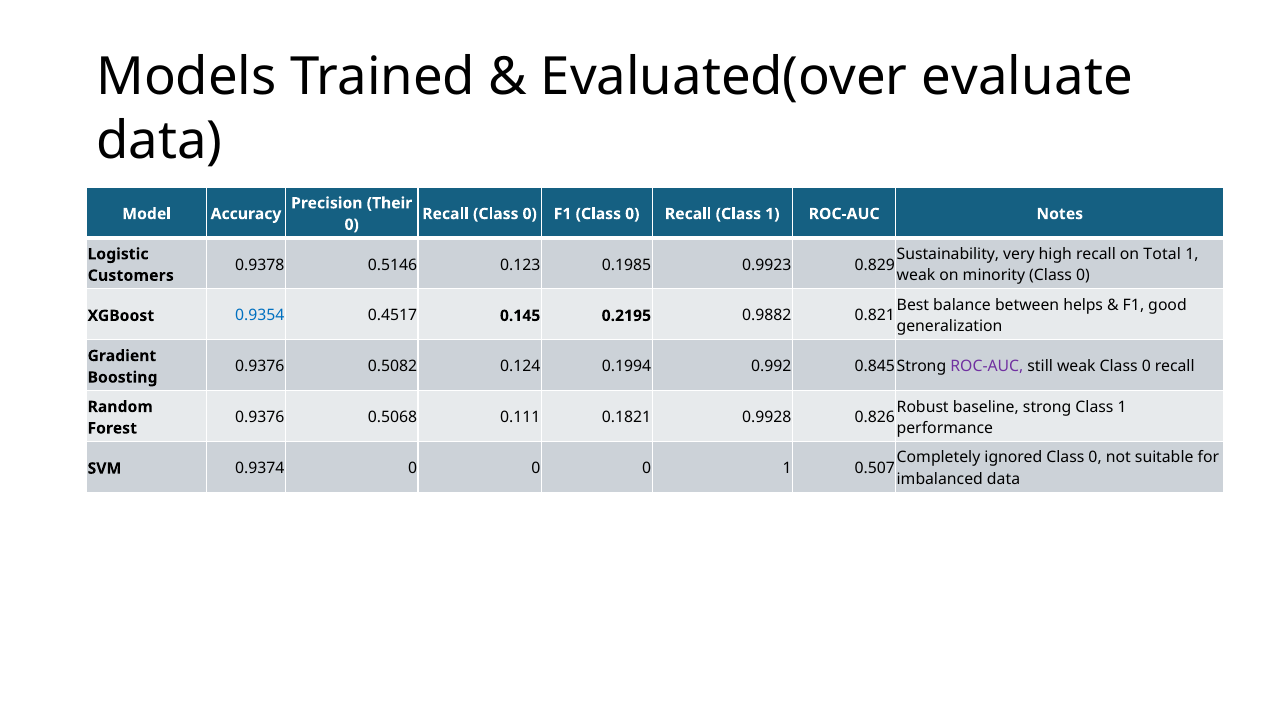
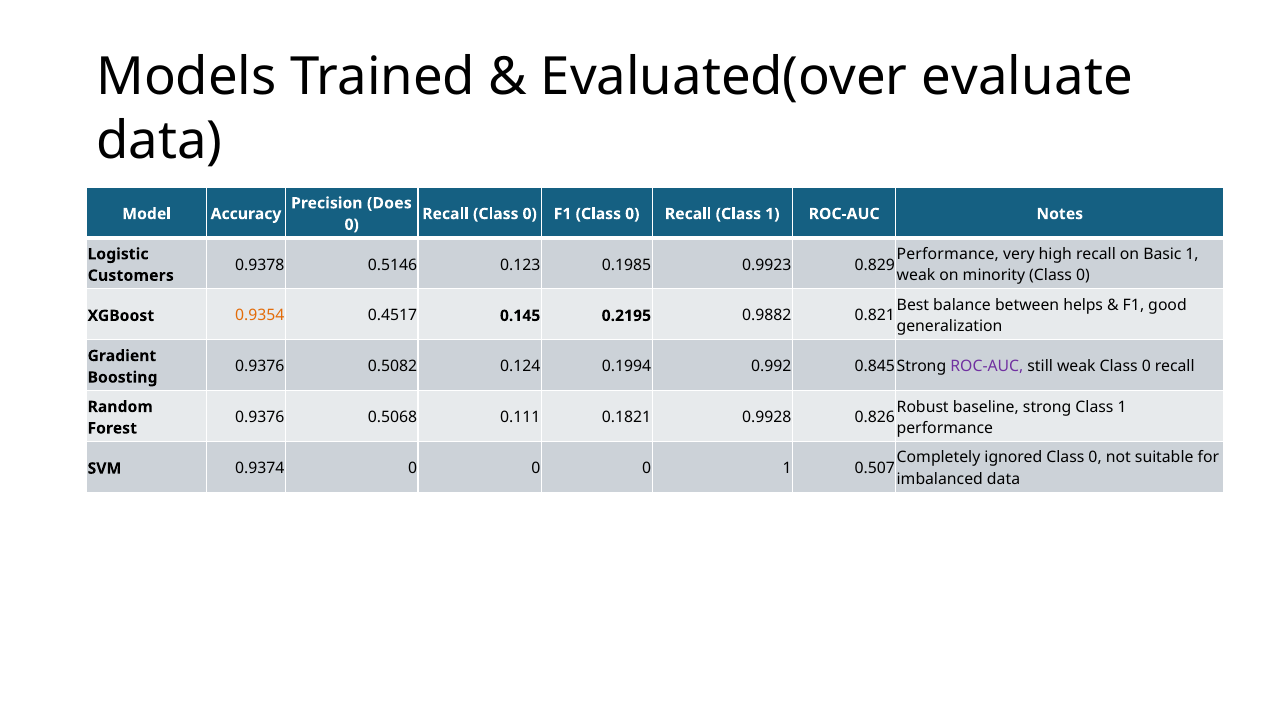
Their: Their -> Does
Sustainability at (948, 254): Sustainability -> Performance
Total: Total -> Basic
0.9354 colour: blue -> orange
